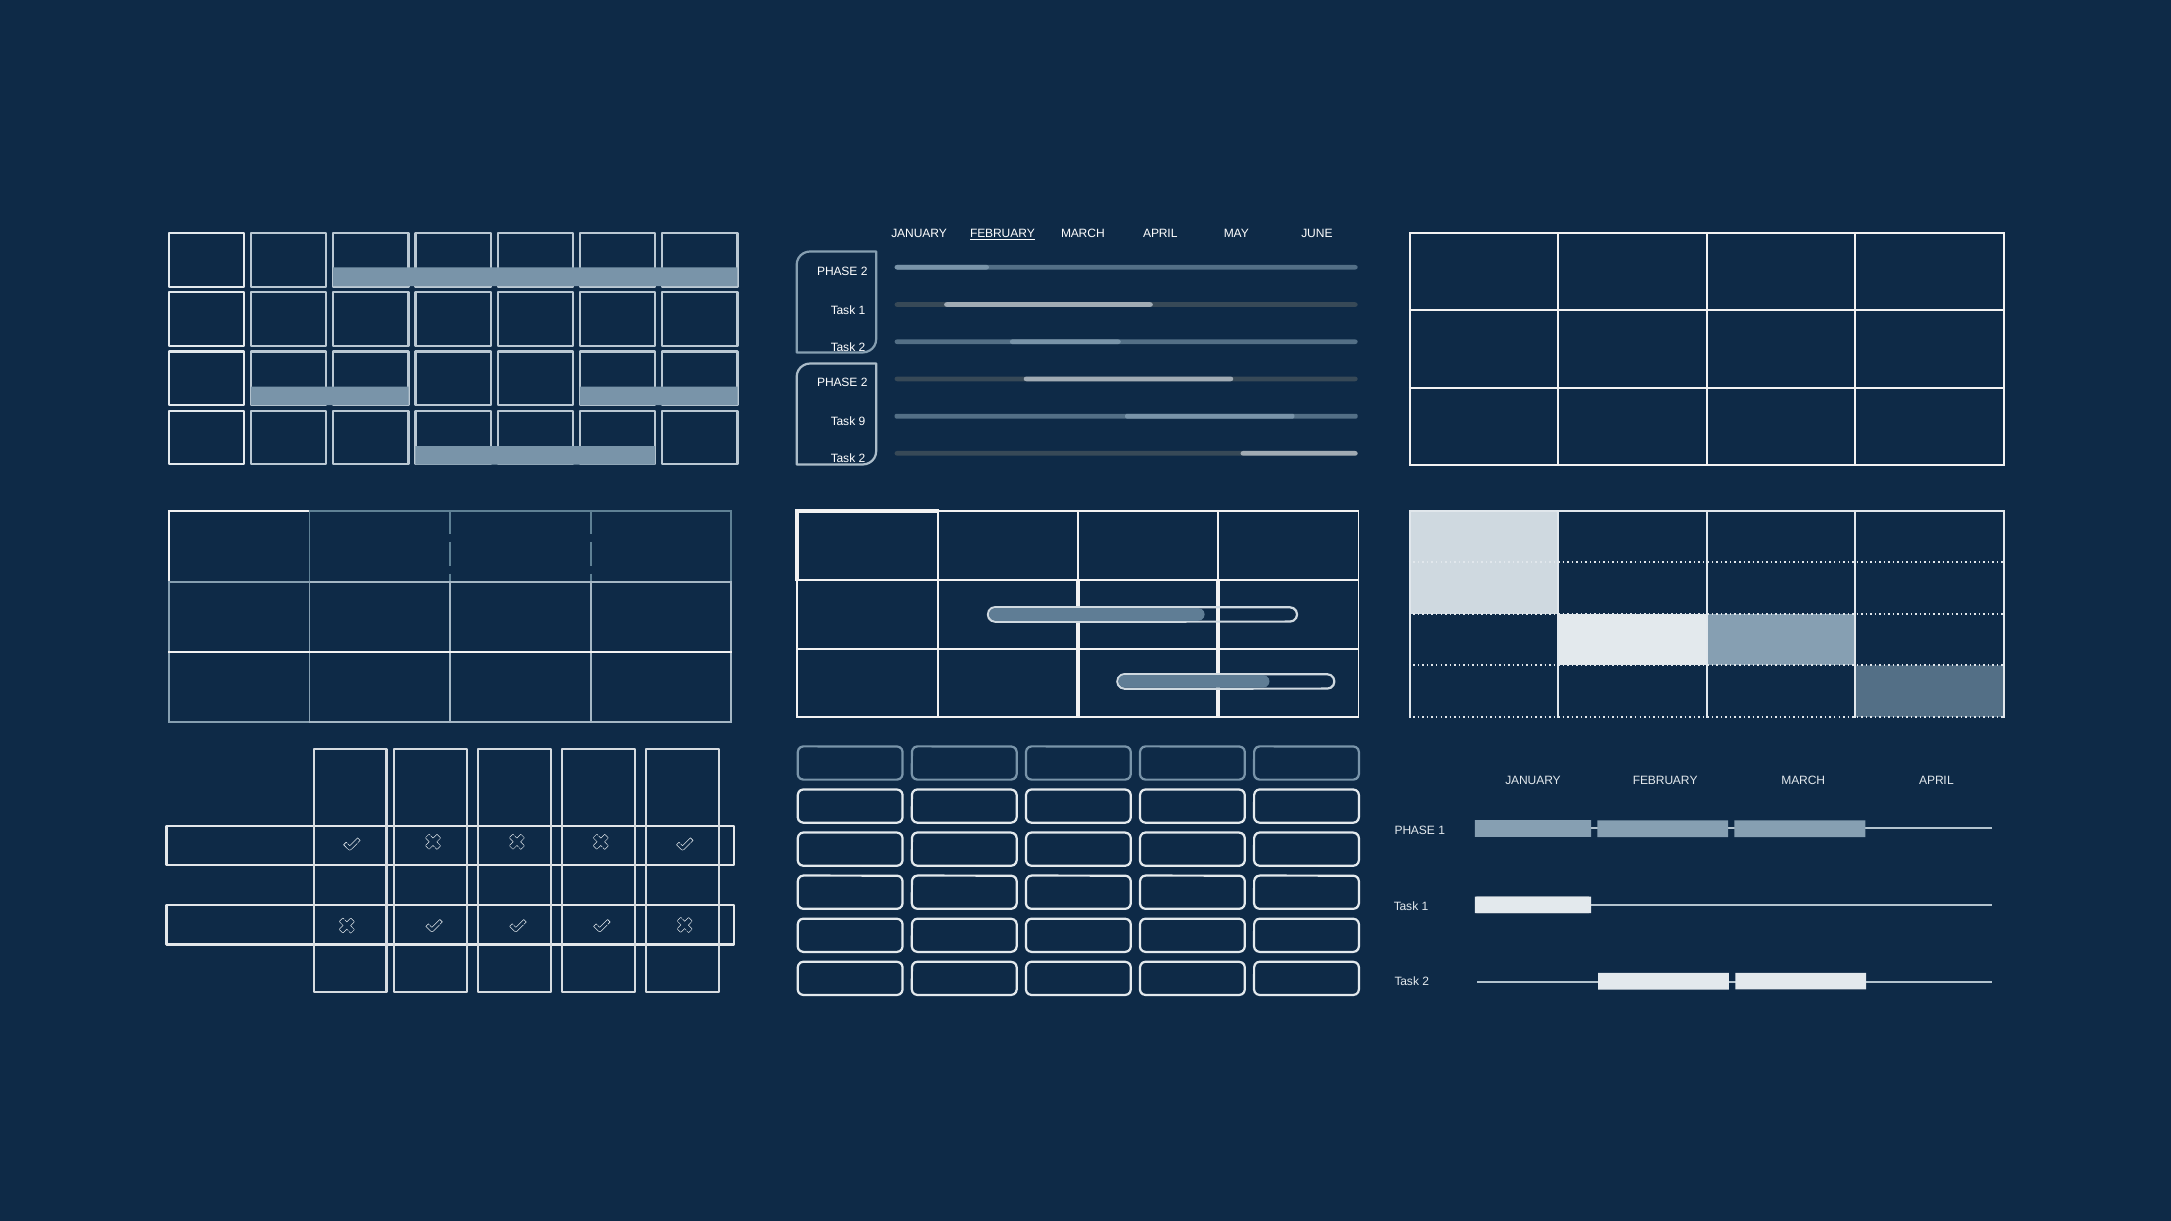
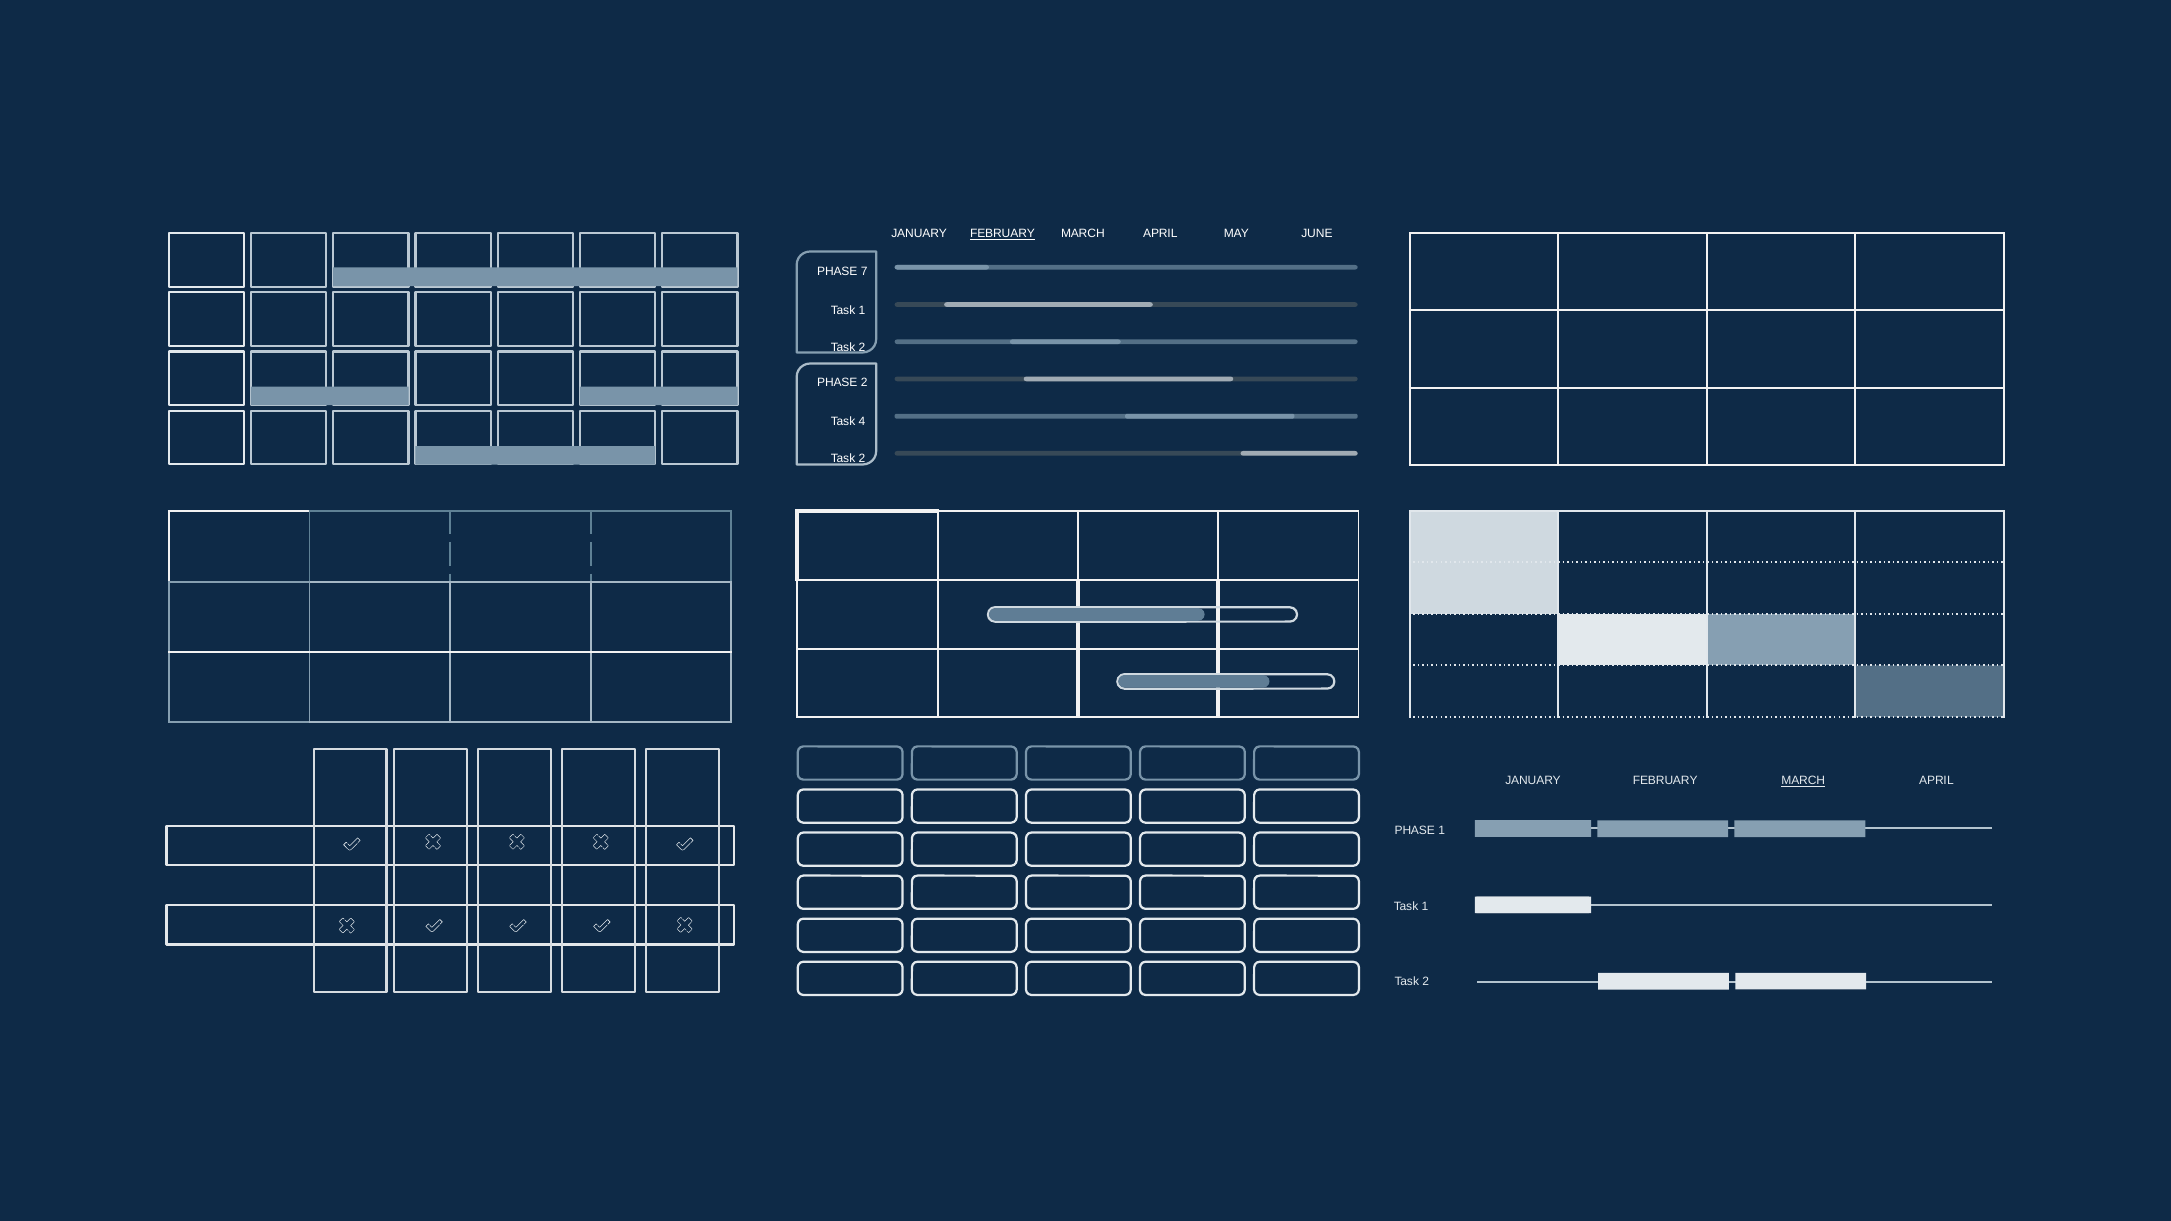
2 at (864, 272): 2 -> 7
9: 9 -> 4
MARCH at (1803, 781) underline: none -> present
